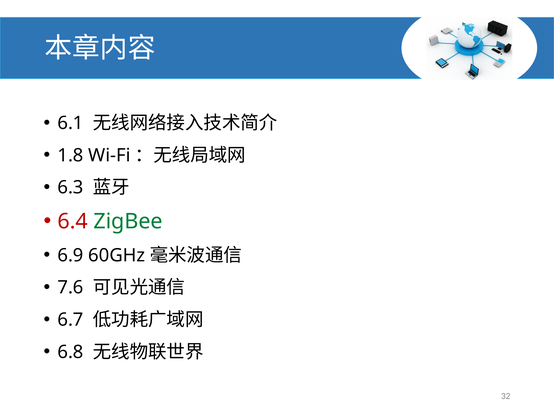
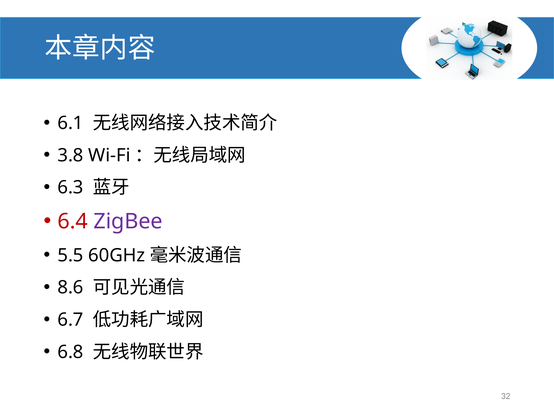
1.8: 1.8 -> 3.8
ZigBee colour: green -> purple
6.9: 6.9 -> 5.5
7.6: 7.6 -> 8.6
